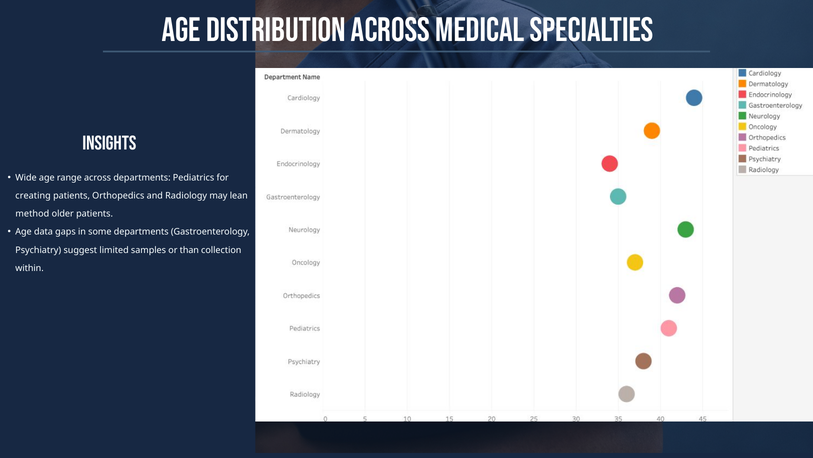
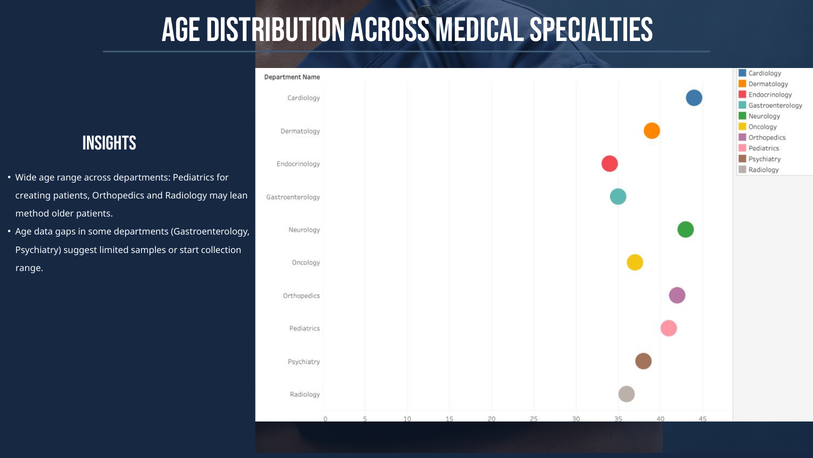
than: than -> start
within at (30, 268): within -> range
